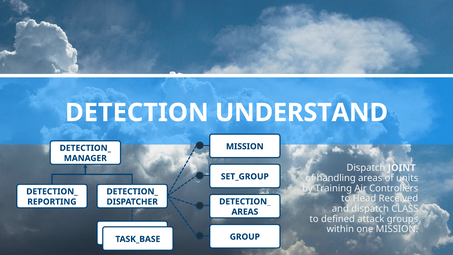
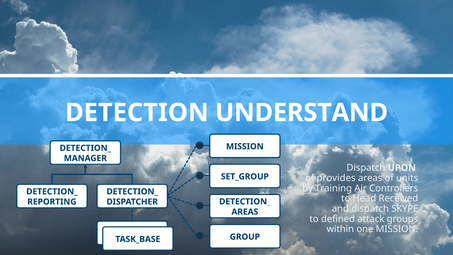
JOINT: JOINT -> UPON
handling: handling -> provides
CLASS: CLASS -> SKYPE
